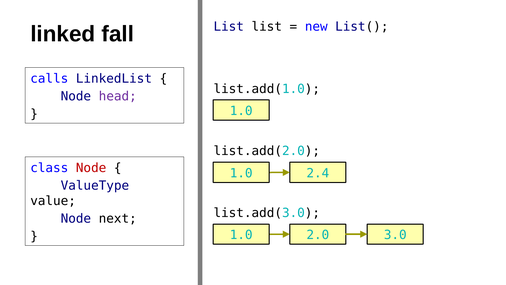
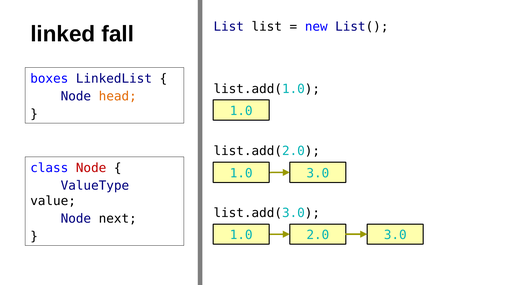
calls: calls -> boxes
head colour: purple -> orange
2.4 at (318, 173): 2.4 -> 3.0
